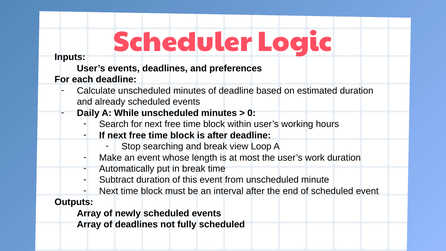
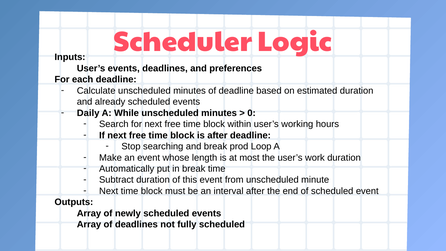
view: view -> prod
